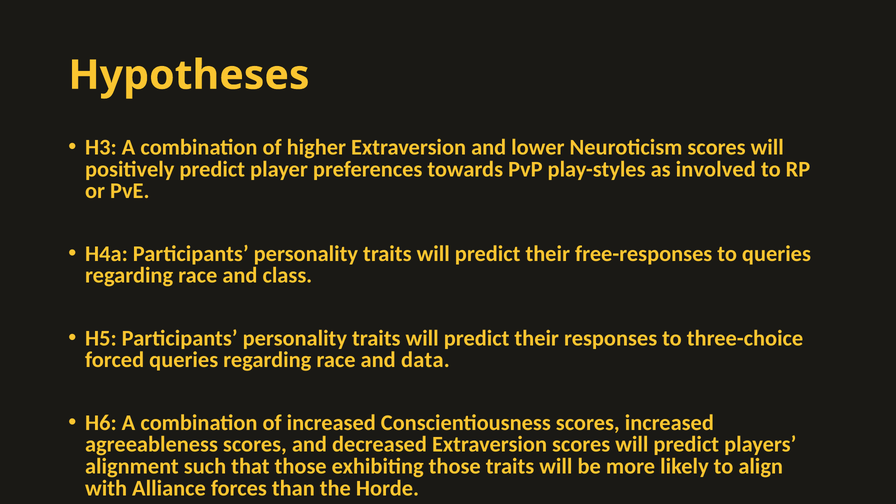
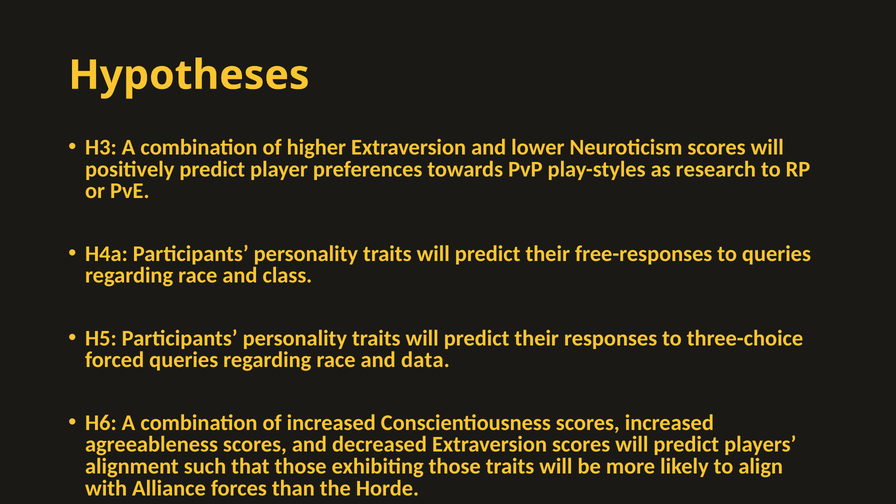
involved: involved -> research
